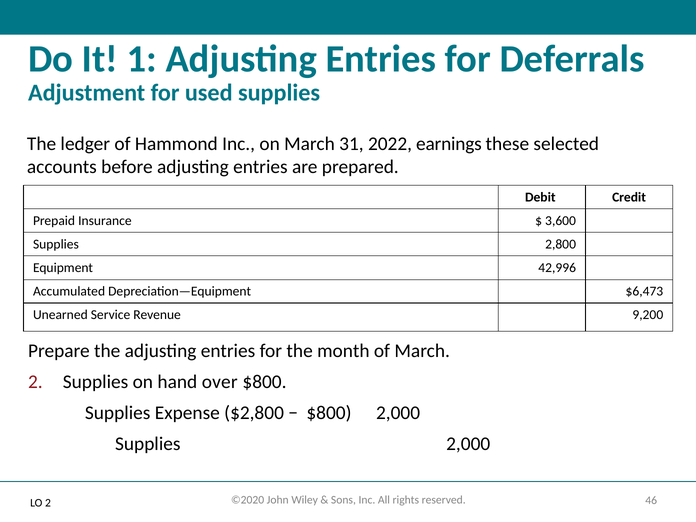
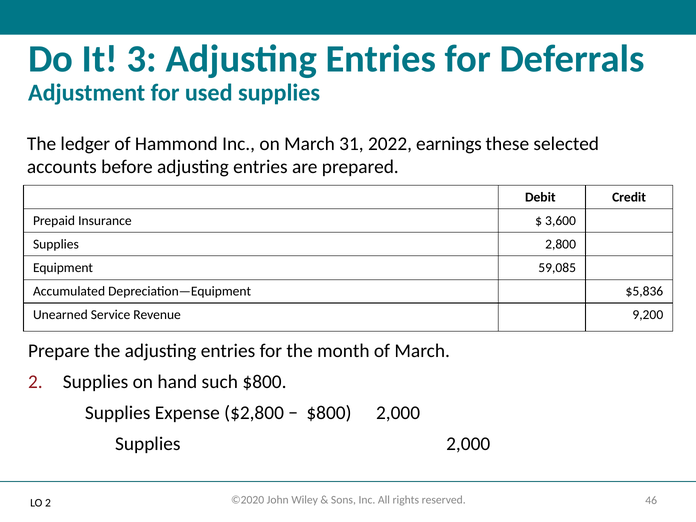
1: 1 -> 3
42,996: 42,996 -> 59,085
$6,473: $6,473 -> $5,836
over: over -> such
